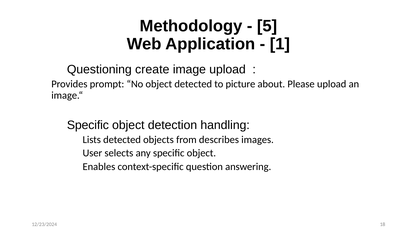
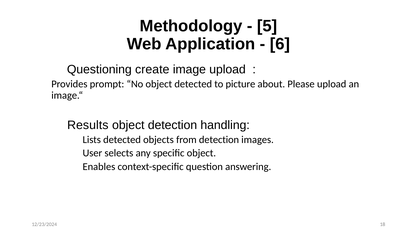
1: 1 -> 6
Specific at (88, 125): Specific -> Results
from describes: describes -> detection
